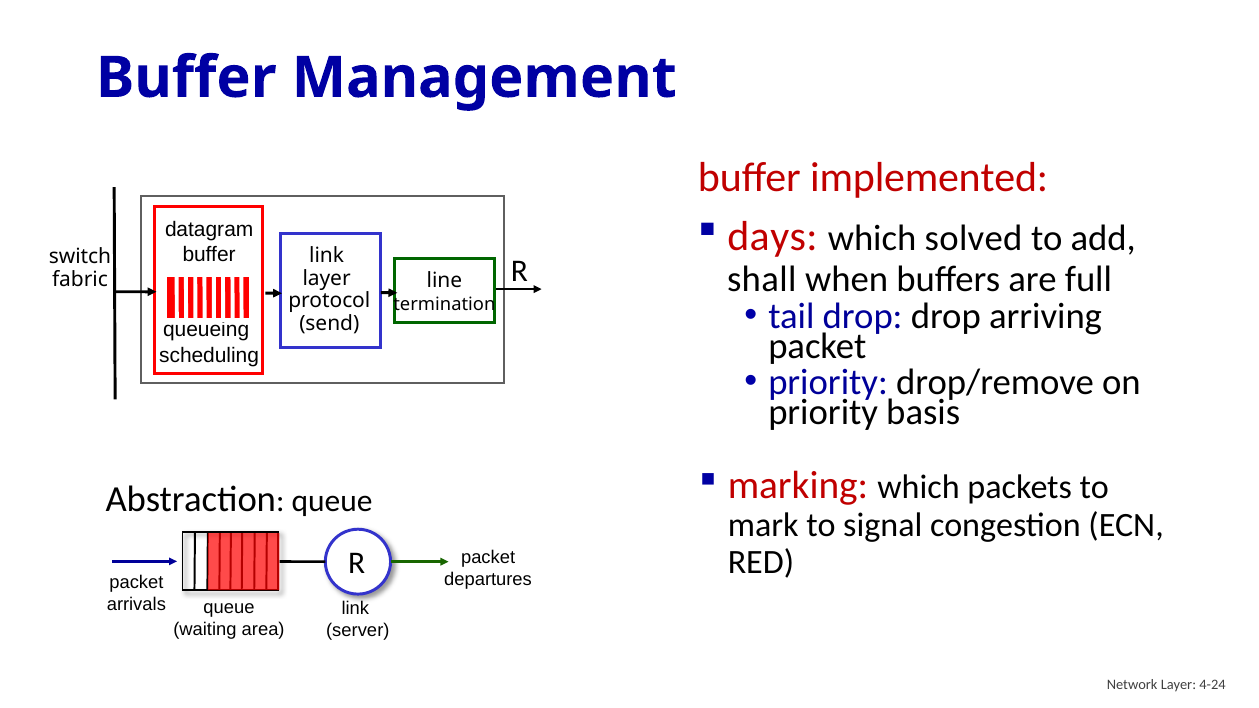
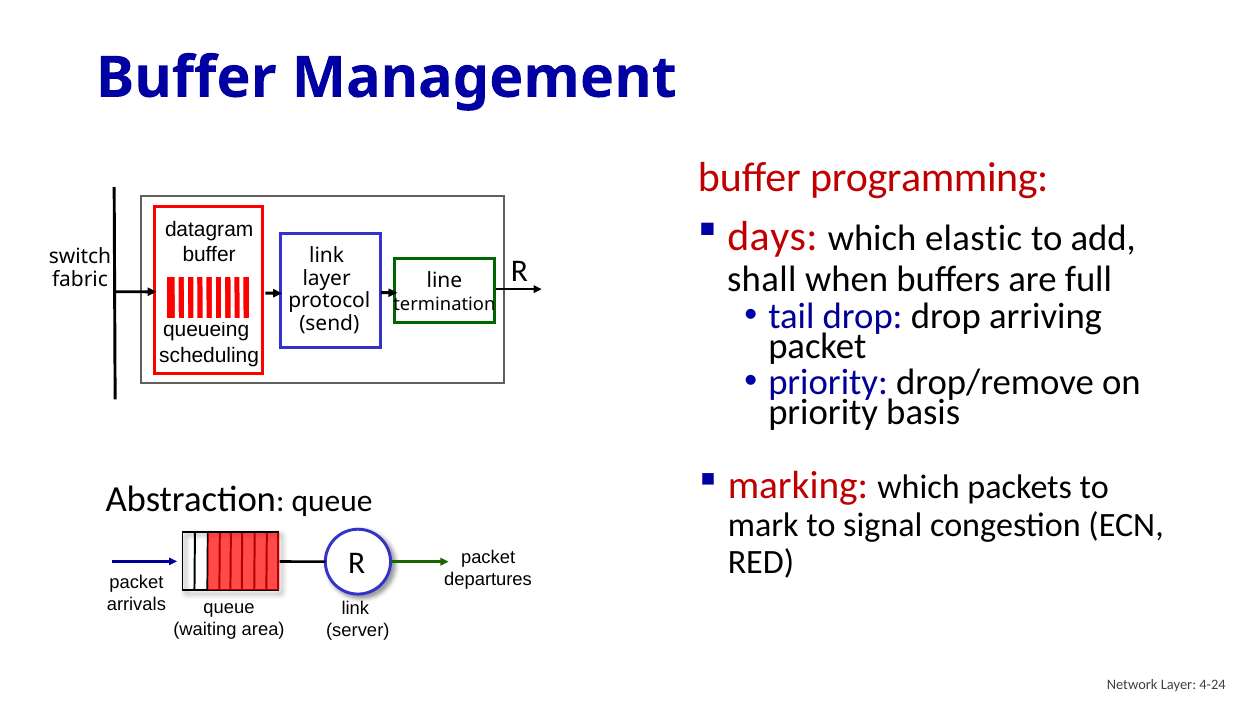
implemented: implemented -> programming
solved: solved -> elastic
